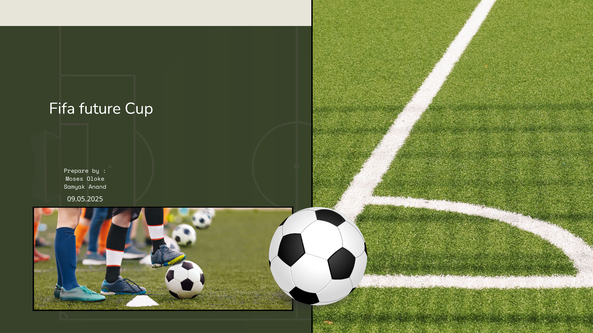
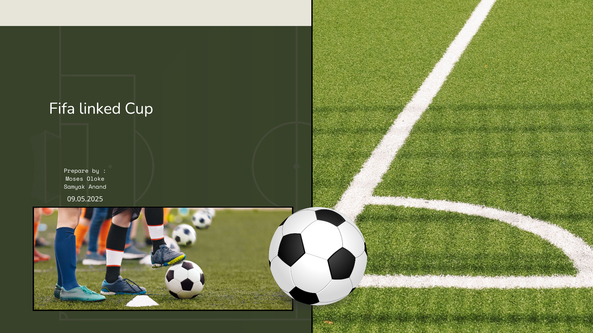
future: future -> linked
